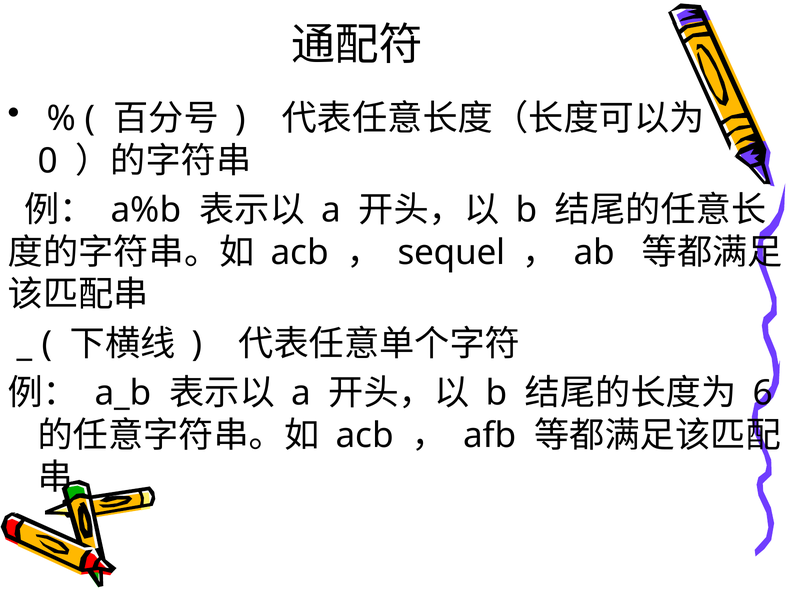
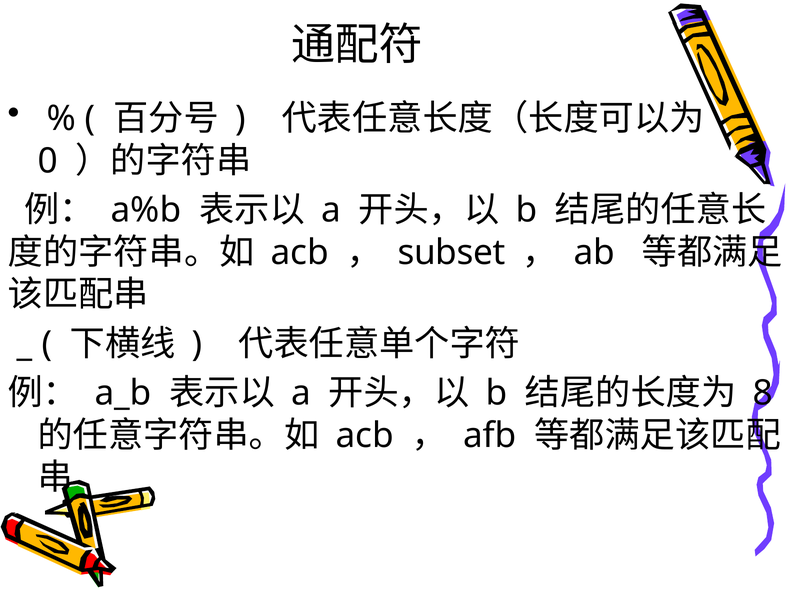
sequel: sequel -> subset
6: 6 -> 8
